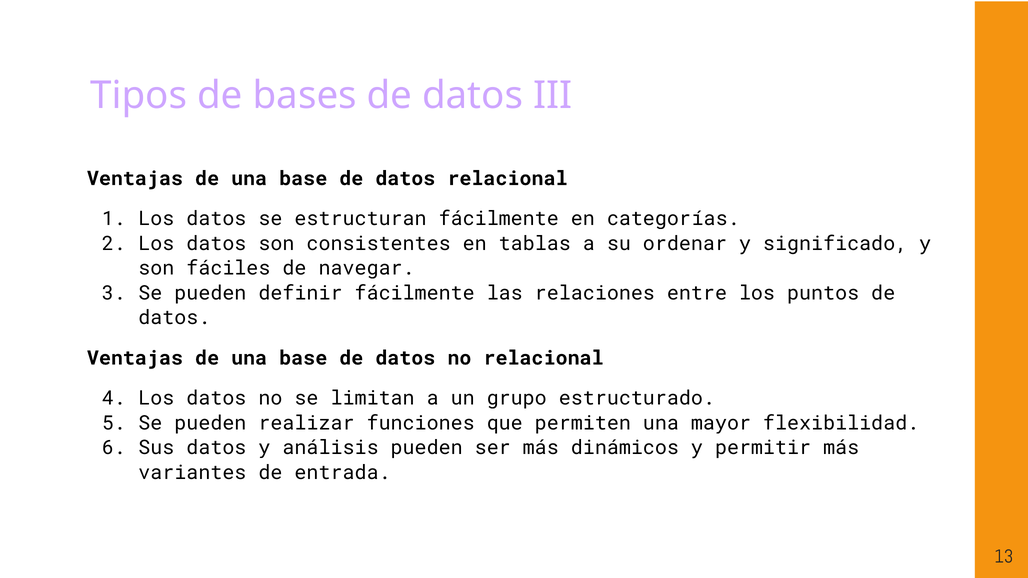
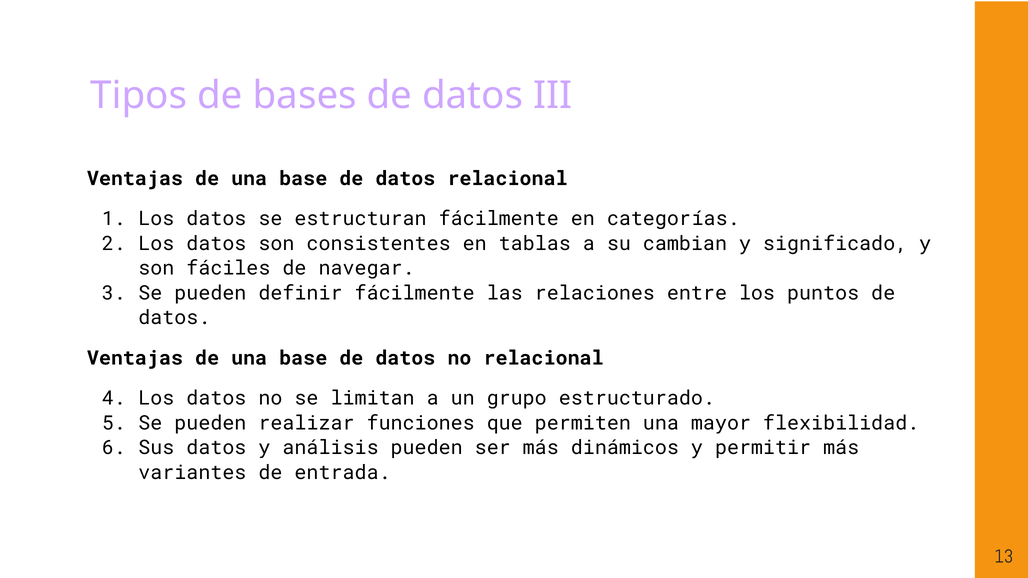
ordenar: ordenar -> cambian
